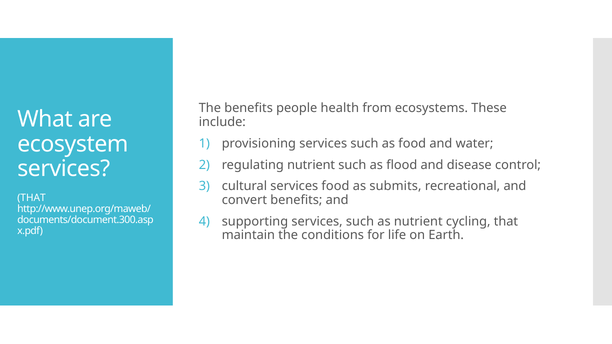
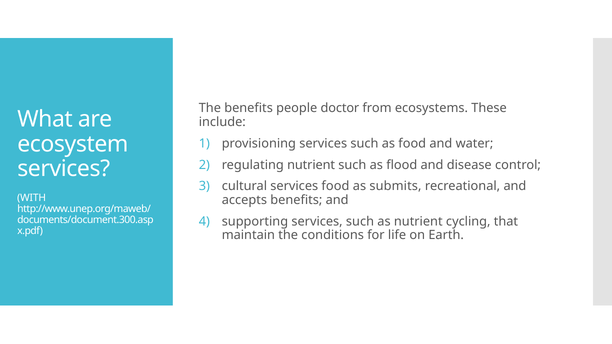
health: health -> doctor
THAT at (32, 198): THAT -> WITH
convert: convert -> accepts
